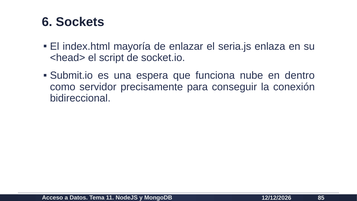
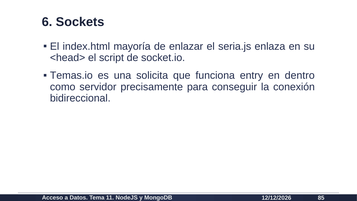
Submit.io: Submit.io -> Temas.io
espera: espera -> solicita
nube: nube -> entry
